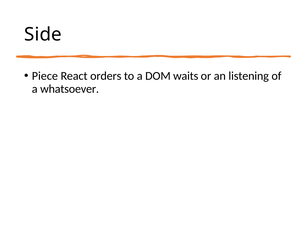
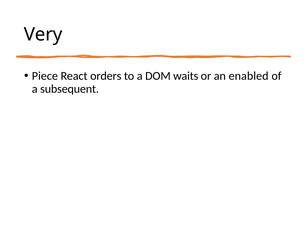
Side: Side -> Very
listening: listening -> enabled
whatsoever: whatsoever -> subsequent
